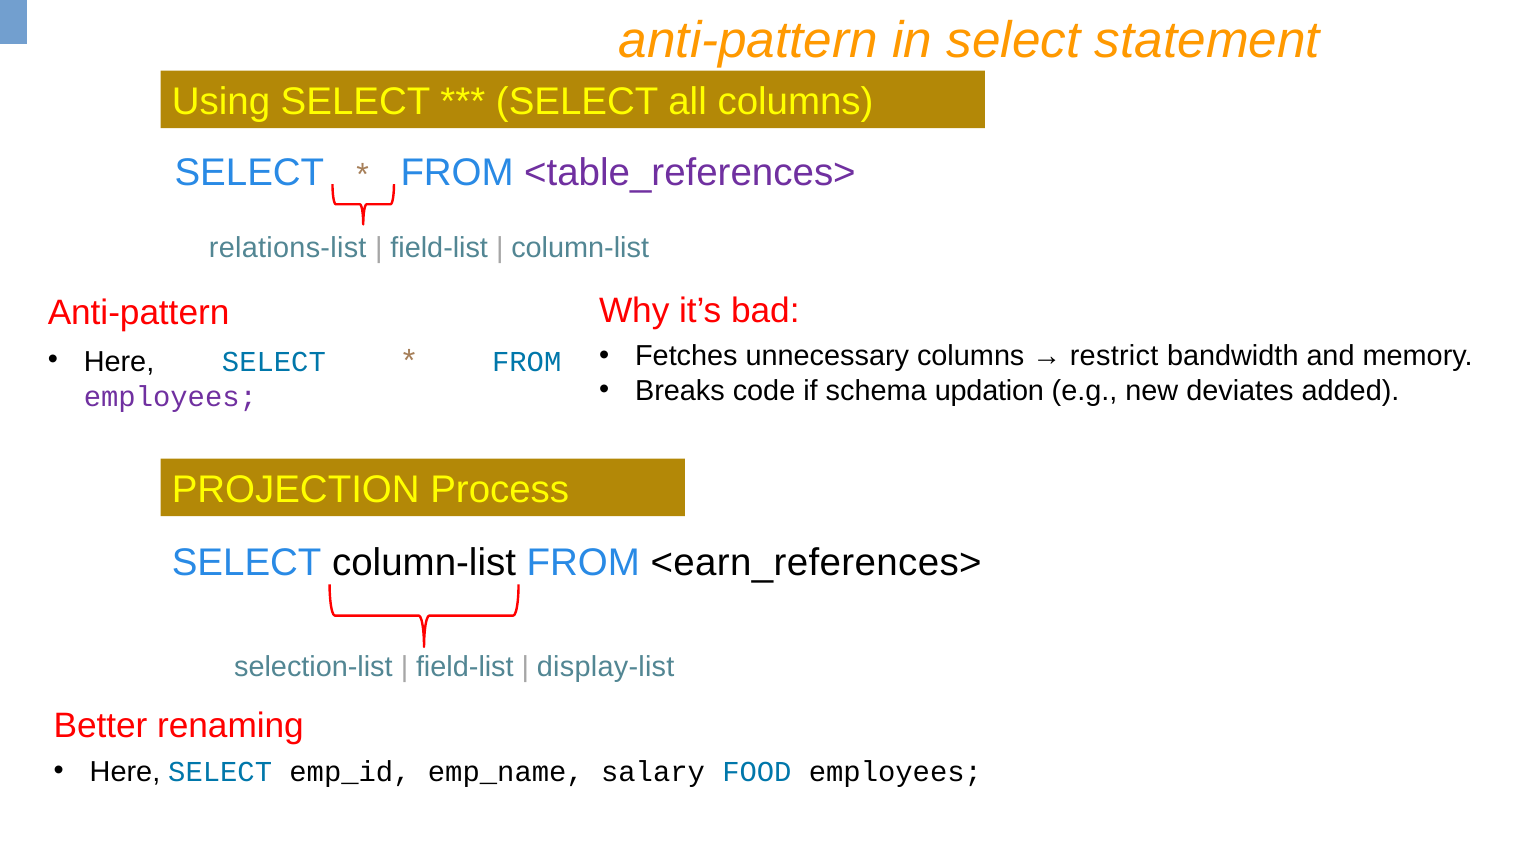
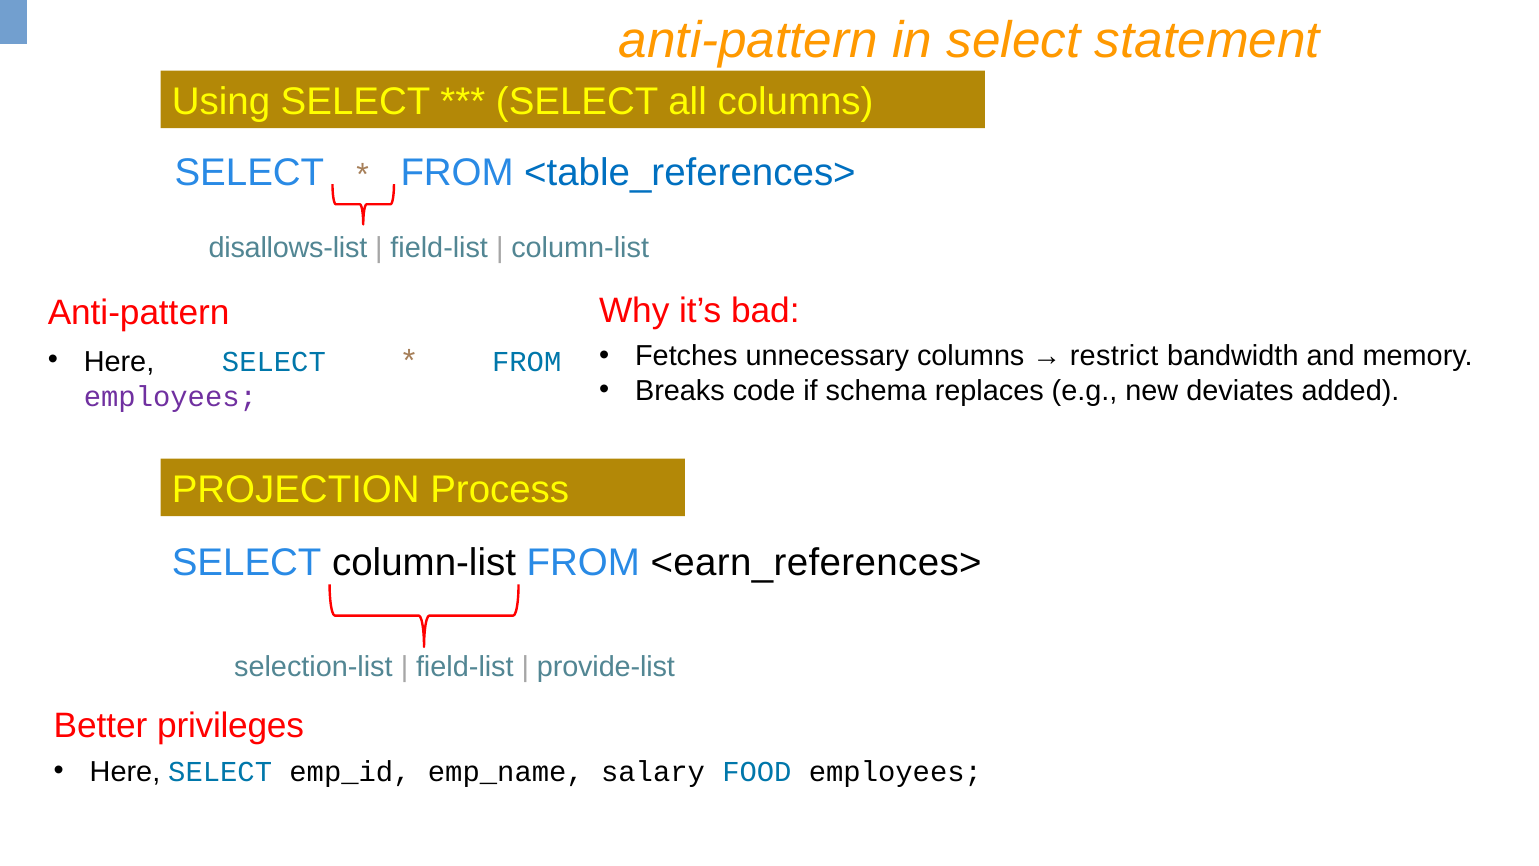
<table_references> colour: purple -> blue
relations-list: relations-list -> disallows-list
updation: updation -> replaces
display-list: display-list -> provide-list
renaming: renaming -> privileges
